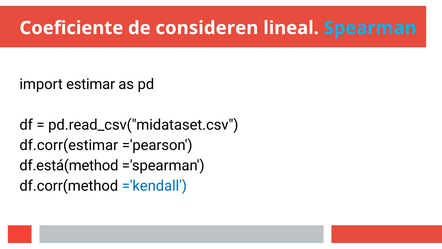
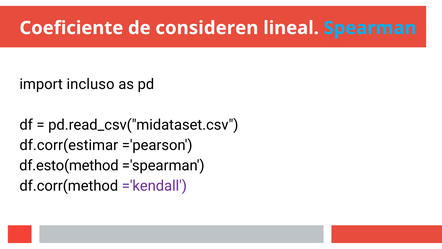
estimar: estimar -> incluso
df.está(method: df.está(method -> df.esto(method
='kendall colour: blue -> purple
